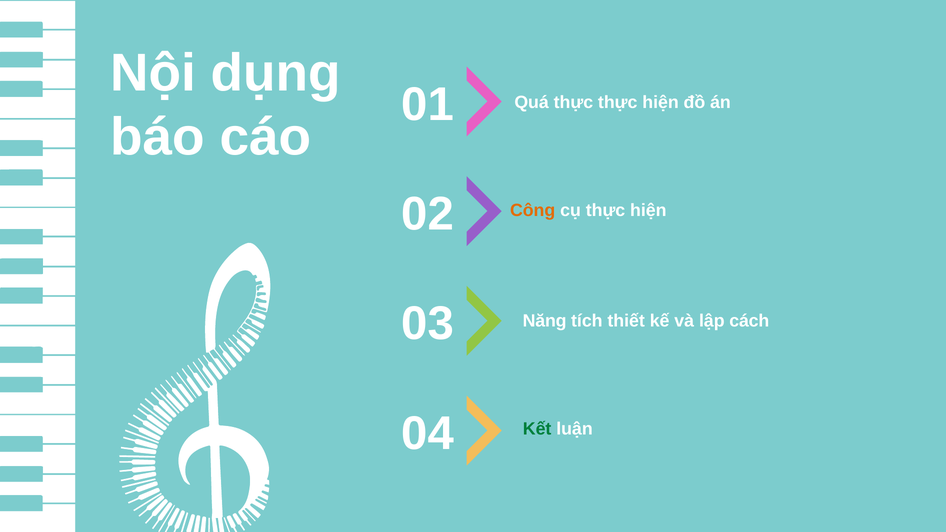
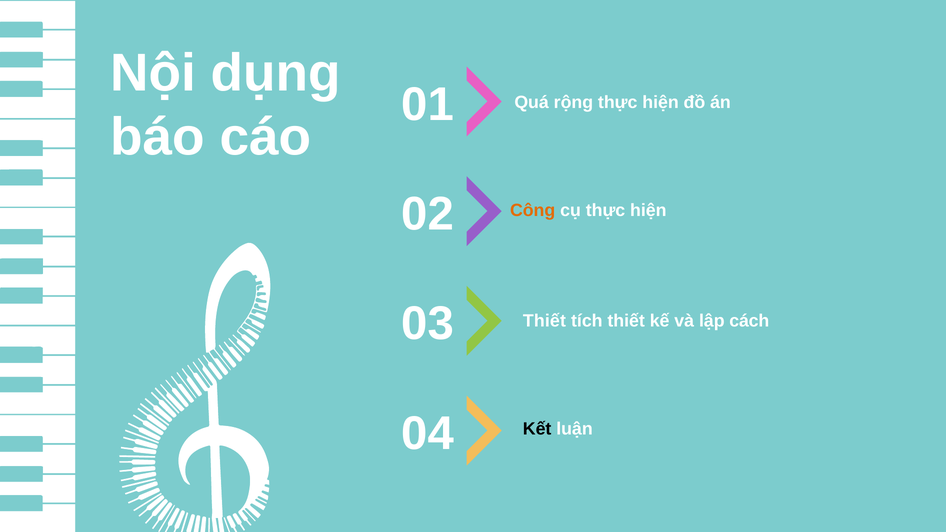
Quá thực: thực -> rộng
Năng at (545, 321): Năng -> Thiết
Kết colour: green -> black
